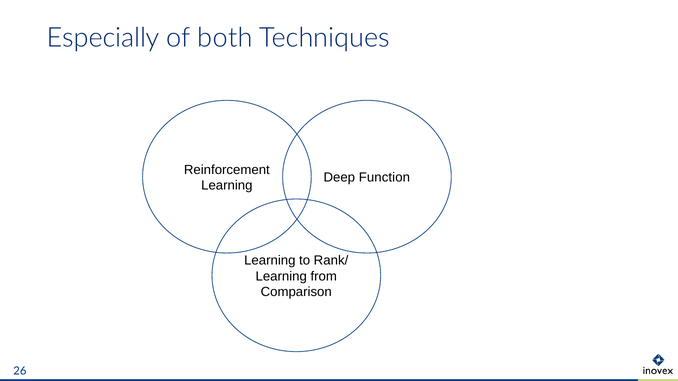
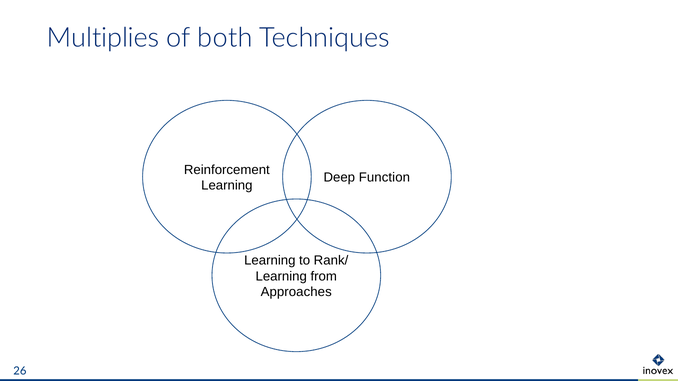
Especially: Especially -> Multiplies
Comparison: Comparison -> Approaches
